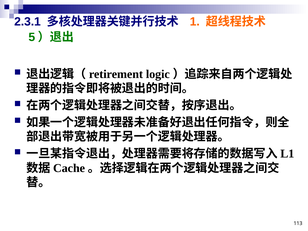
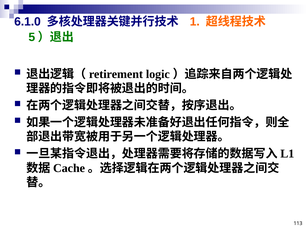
2.3.1: 2.3.1 -> 6.1.0
